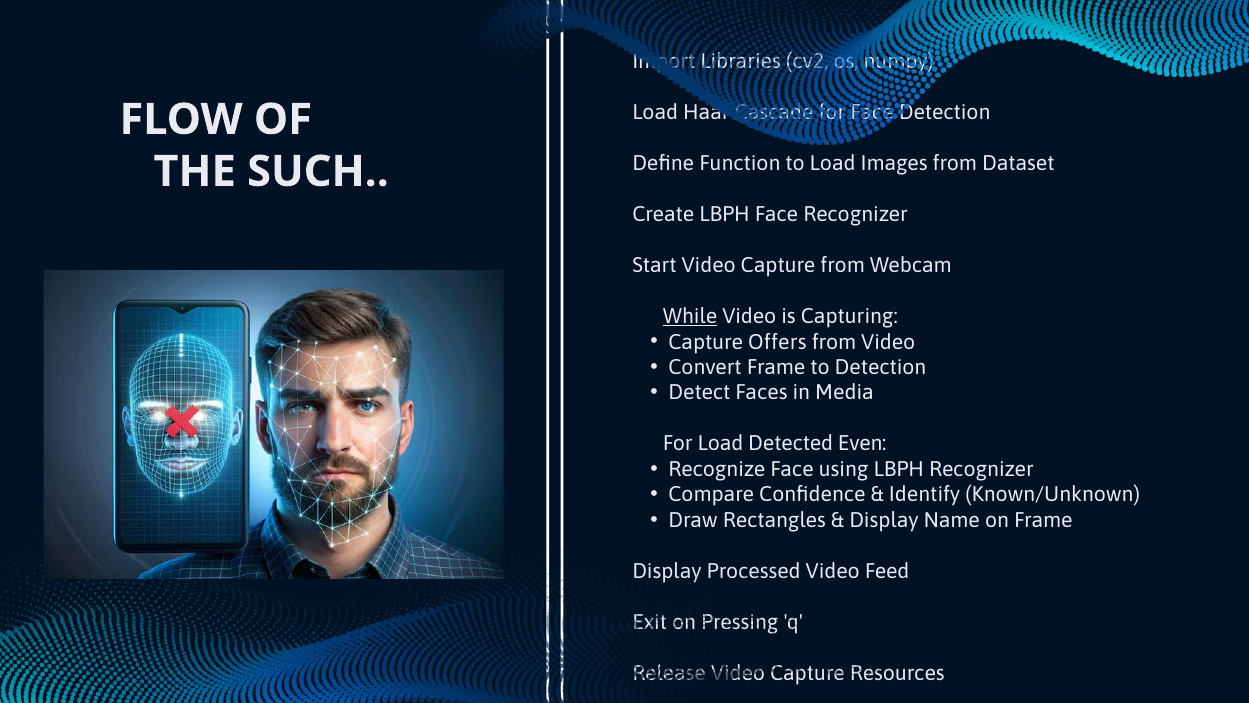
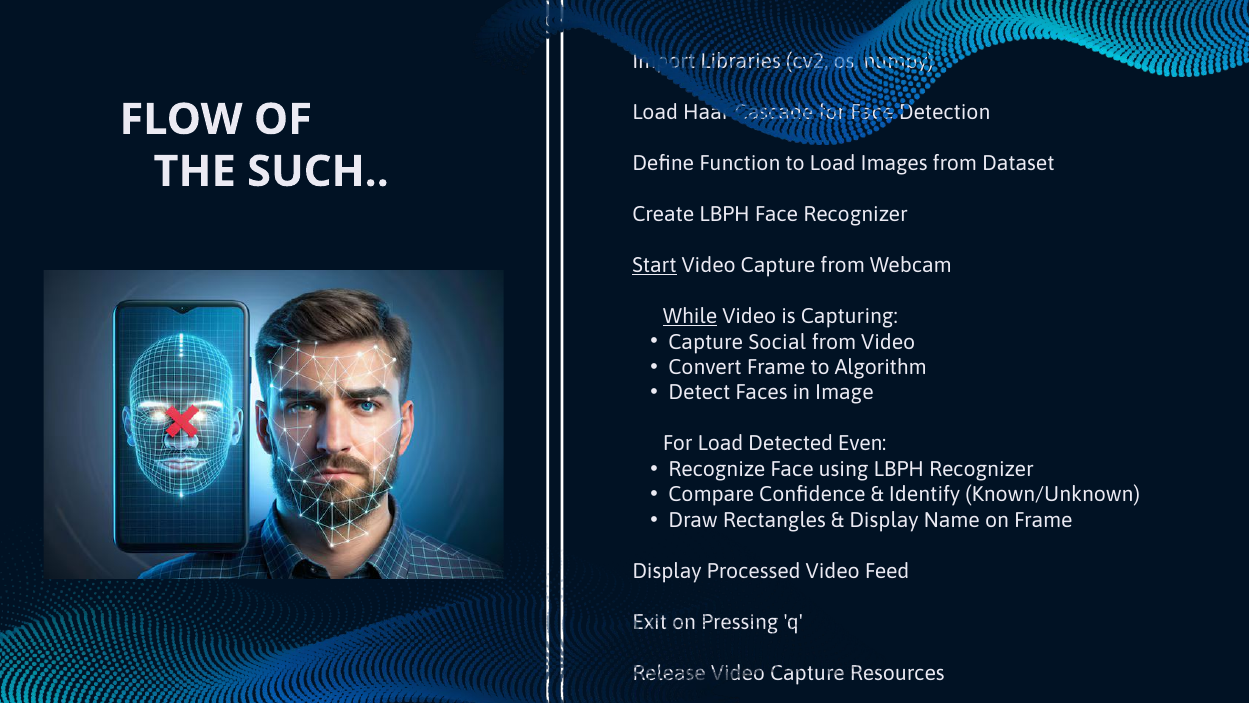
Start underline: none -> present
Offers: Offers -> Social
to Detection: Detection -> Algorithm
Media: Media -> Image
